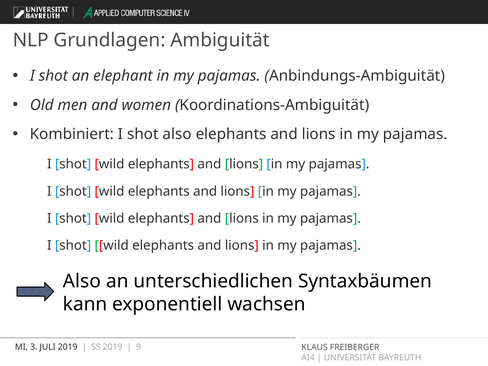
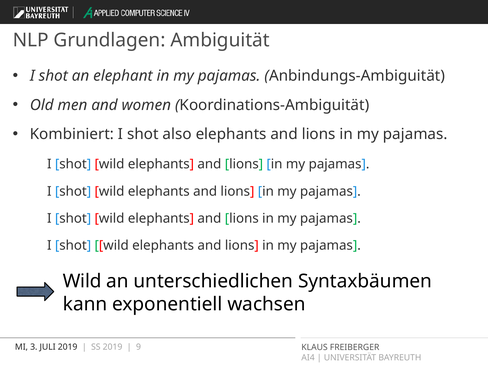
Also at (82, 281): Also -> Wild
